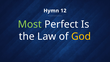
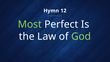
God colour: yellow -> light green
